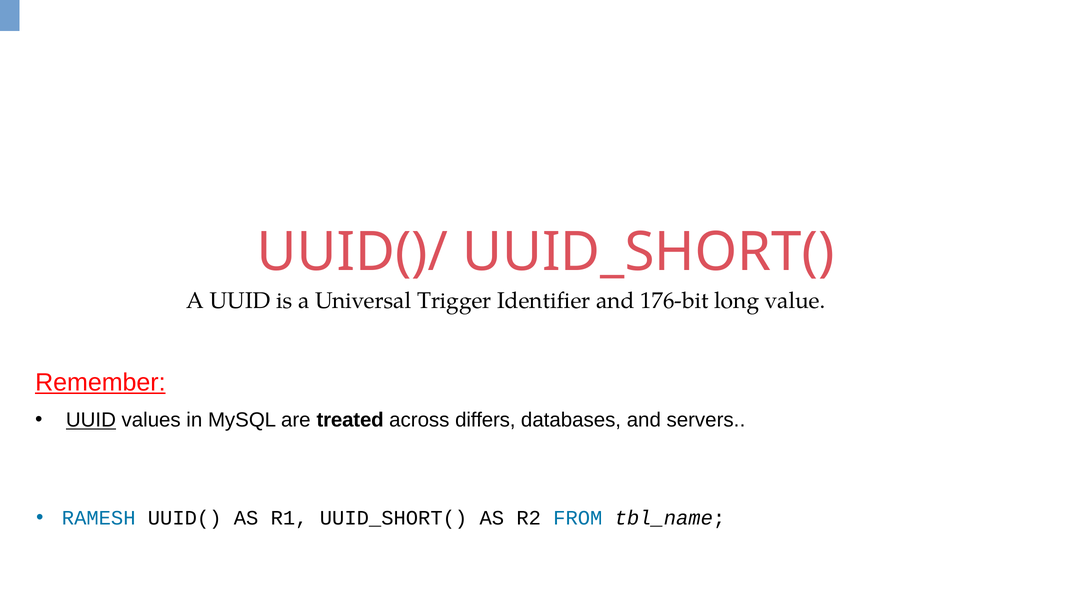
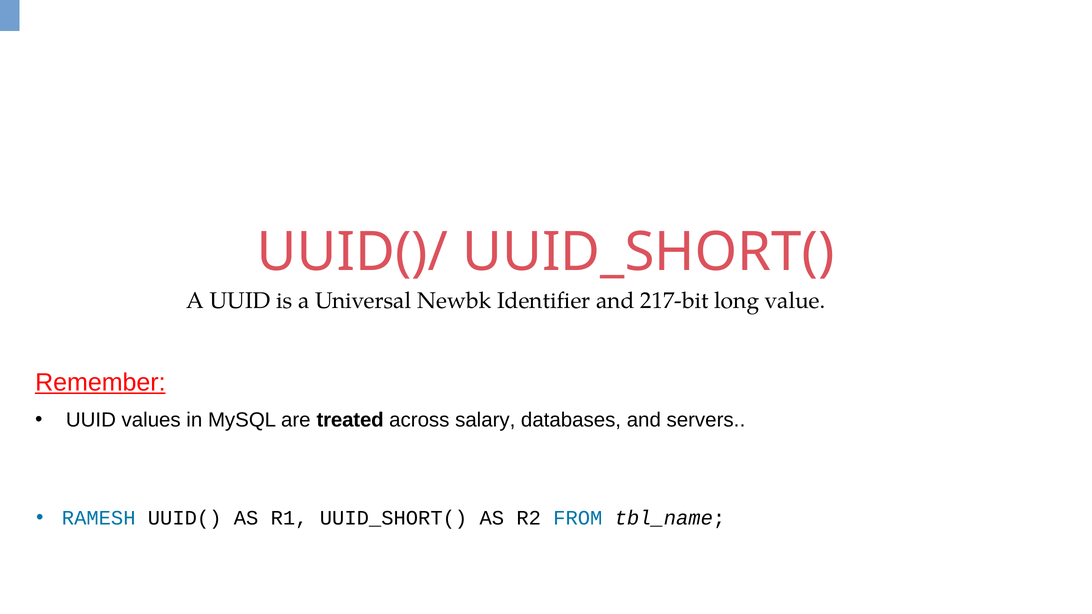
Trigger: Trigger -> Newbk
176-bit: 176-bit -> 217-bit
UUID at (91, 420) underline: present -> none
differs: differs -> salary
